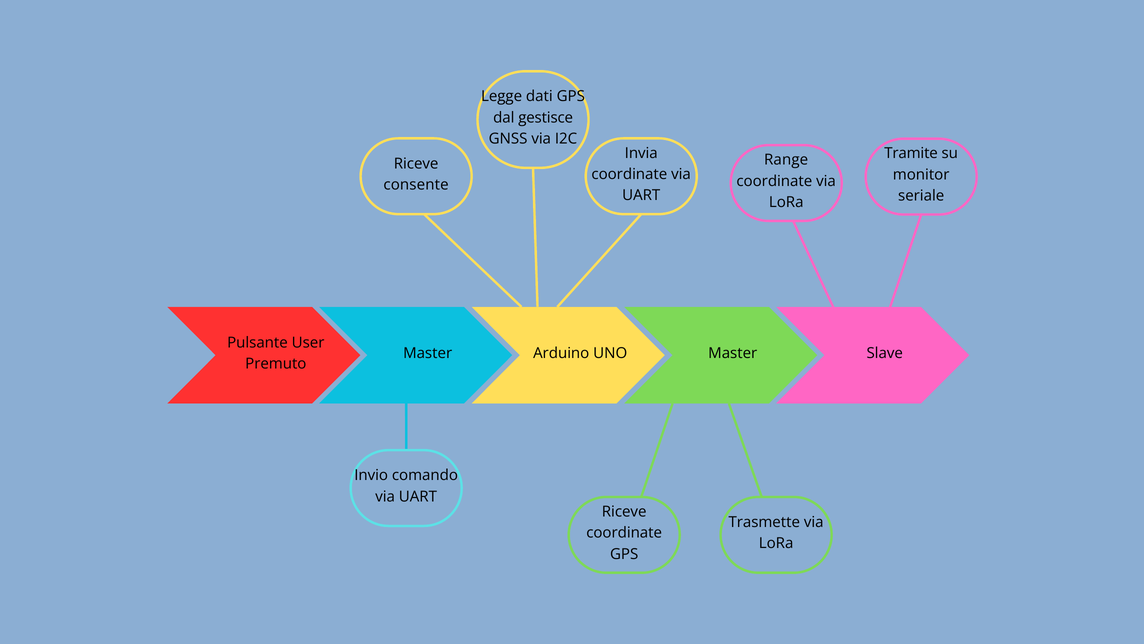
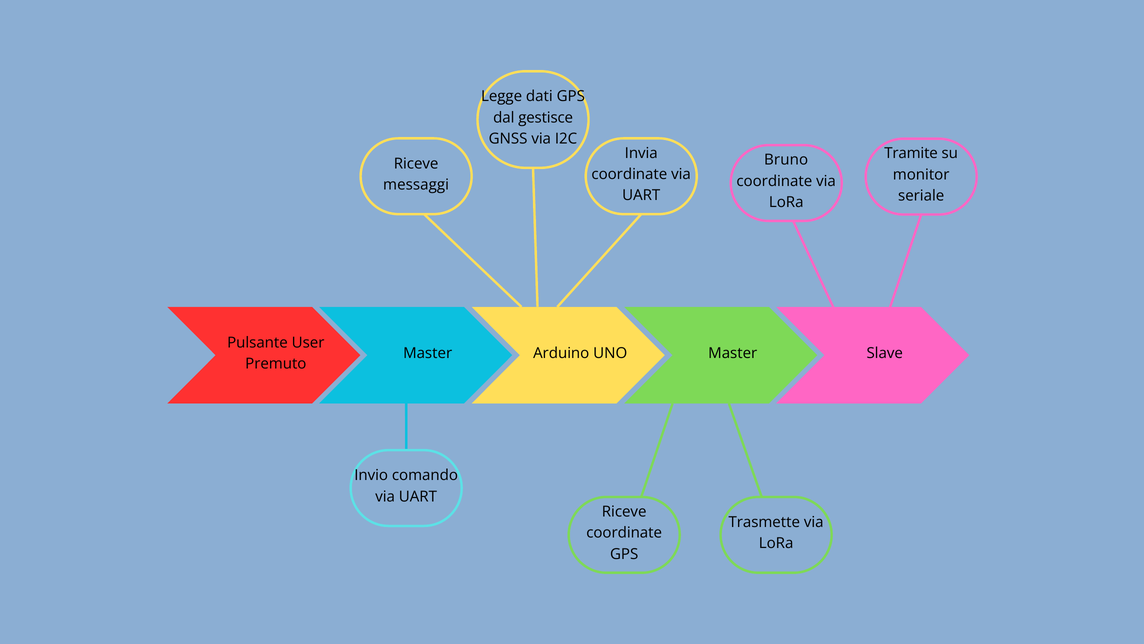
Range: Range -> Bruno
consente: consente -> messaggi
